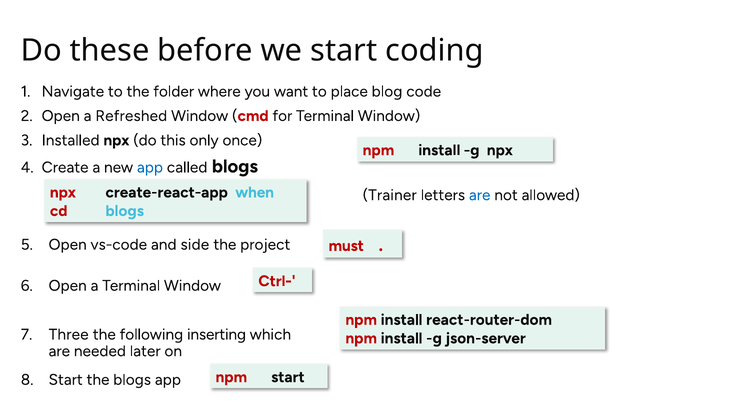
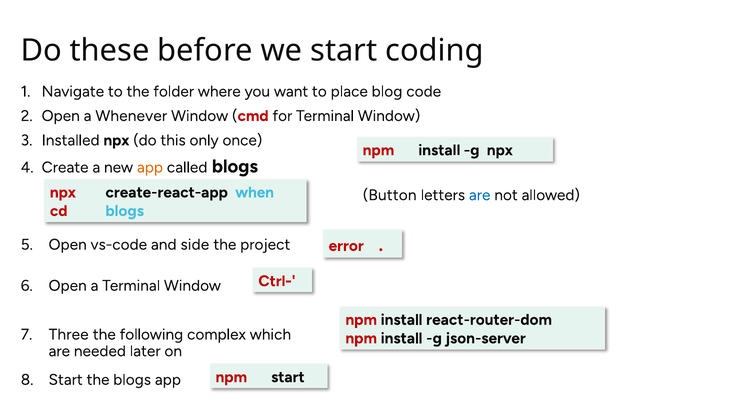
Refreshed: Refreshed -> Whenever
app at (150, 167) colour: blue -> orange
Trainer: Trainer -> Button
must: must -> error
inserting: inserting -> complex
